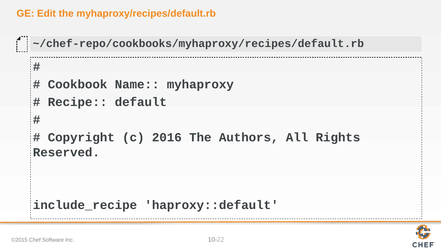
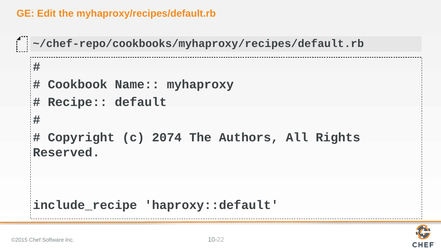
2016: 2016 -> 2074
